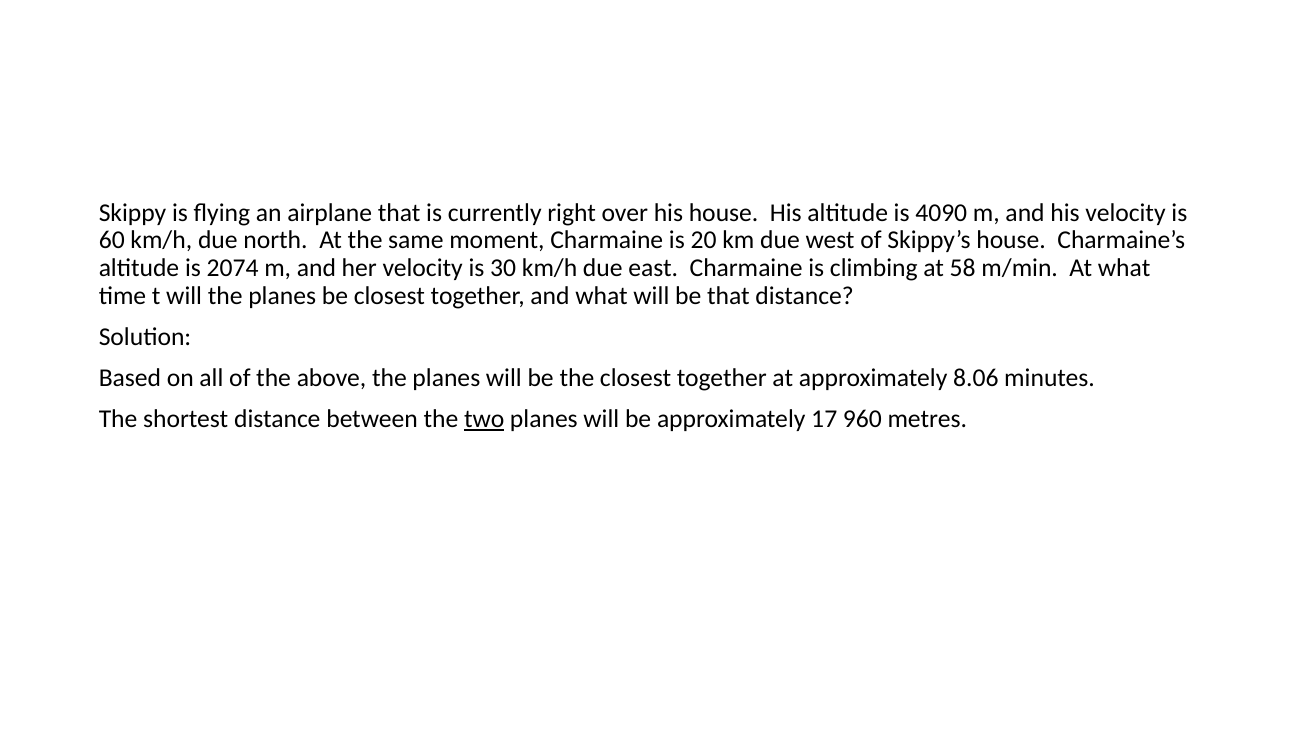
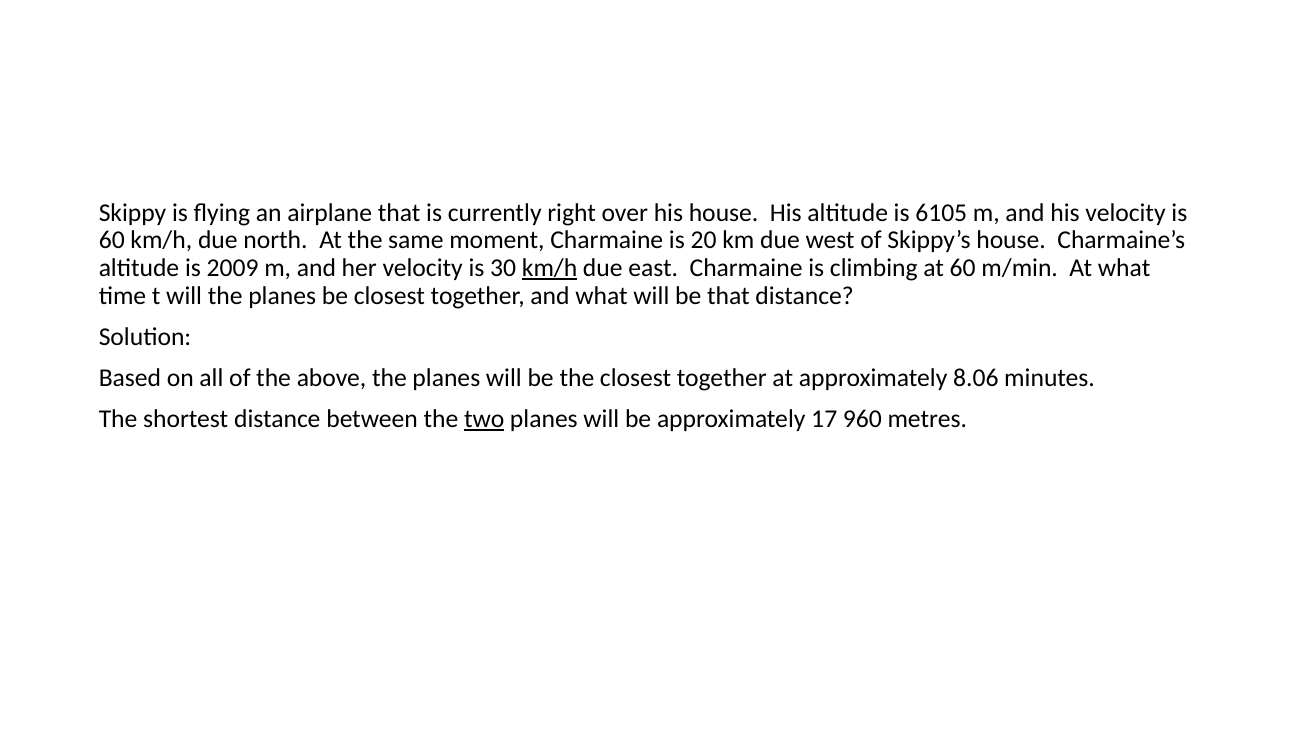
4090: 4090 -> 6105
2074: 2074 -> 2009
km/h at (550, 268) underline: none -> present
at 58: 58 -> 60
